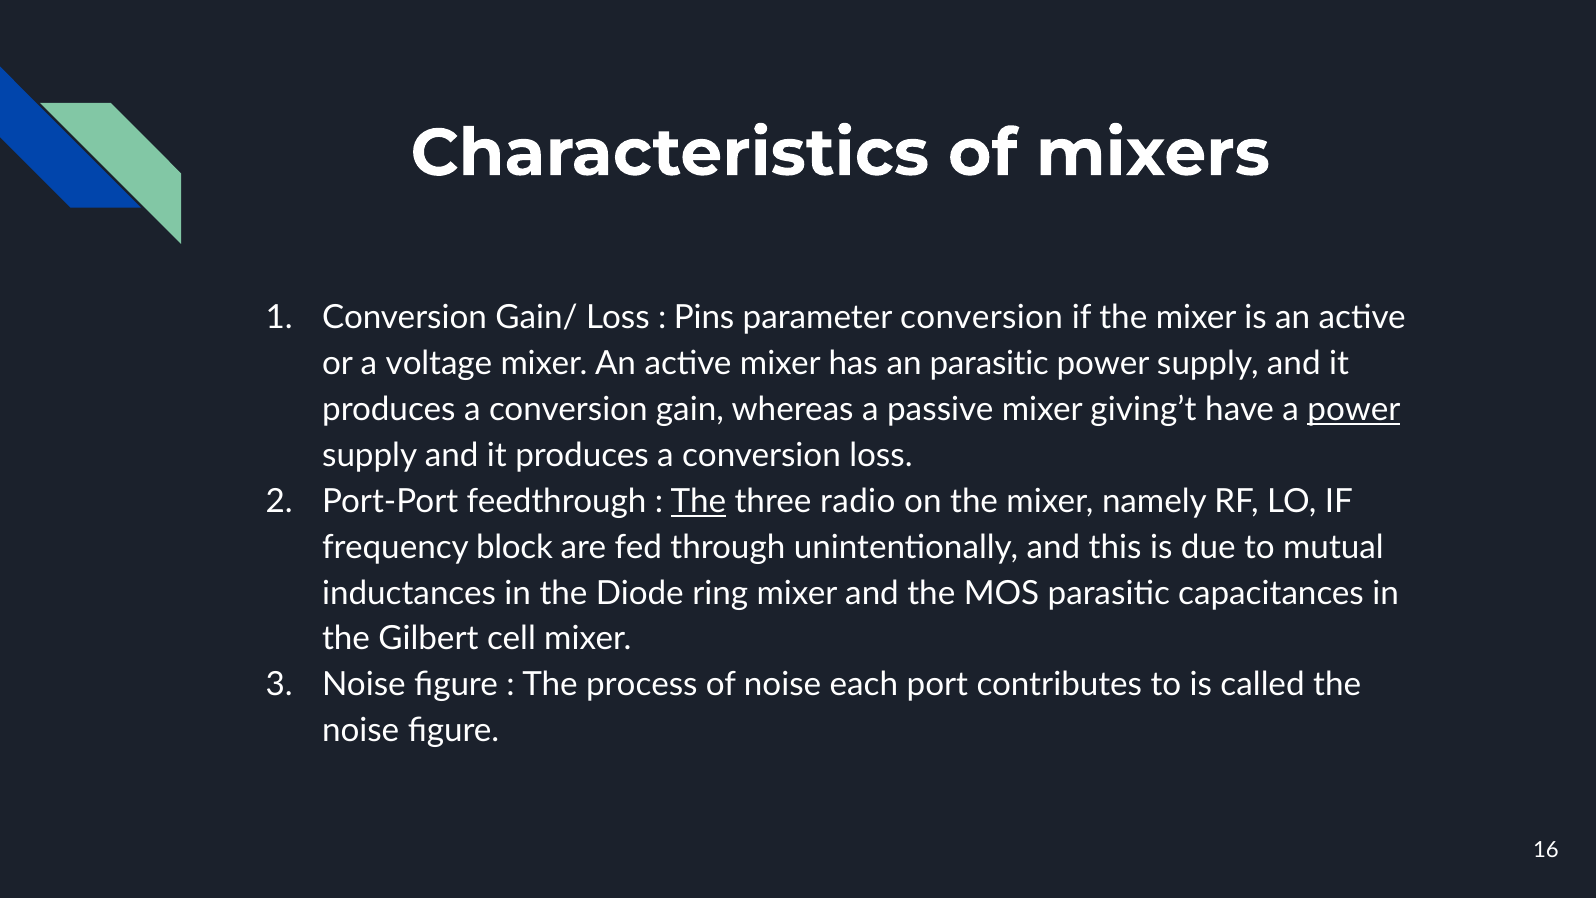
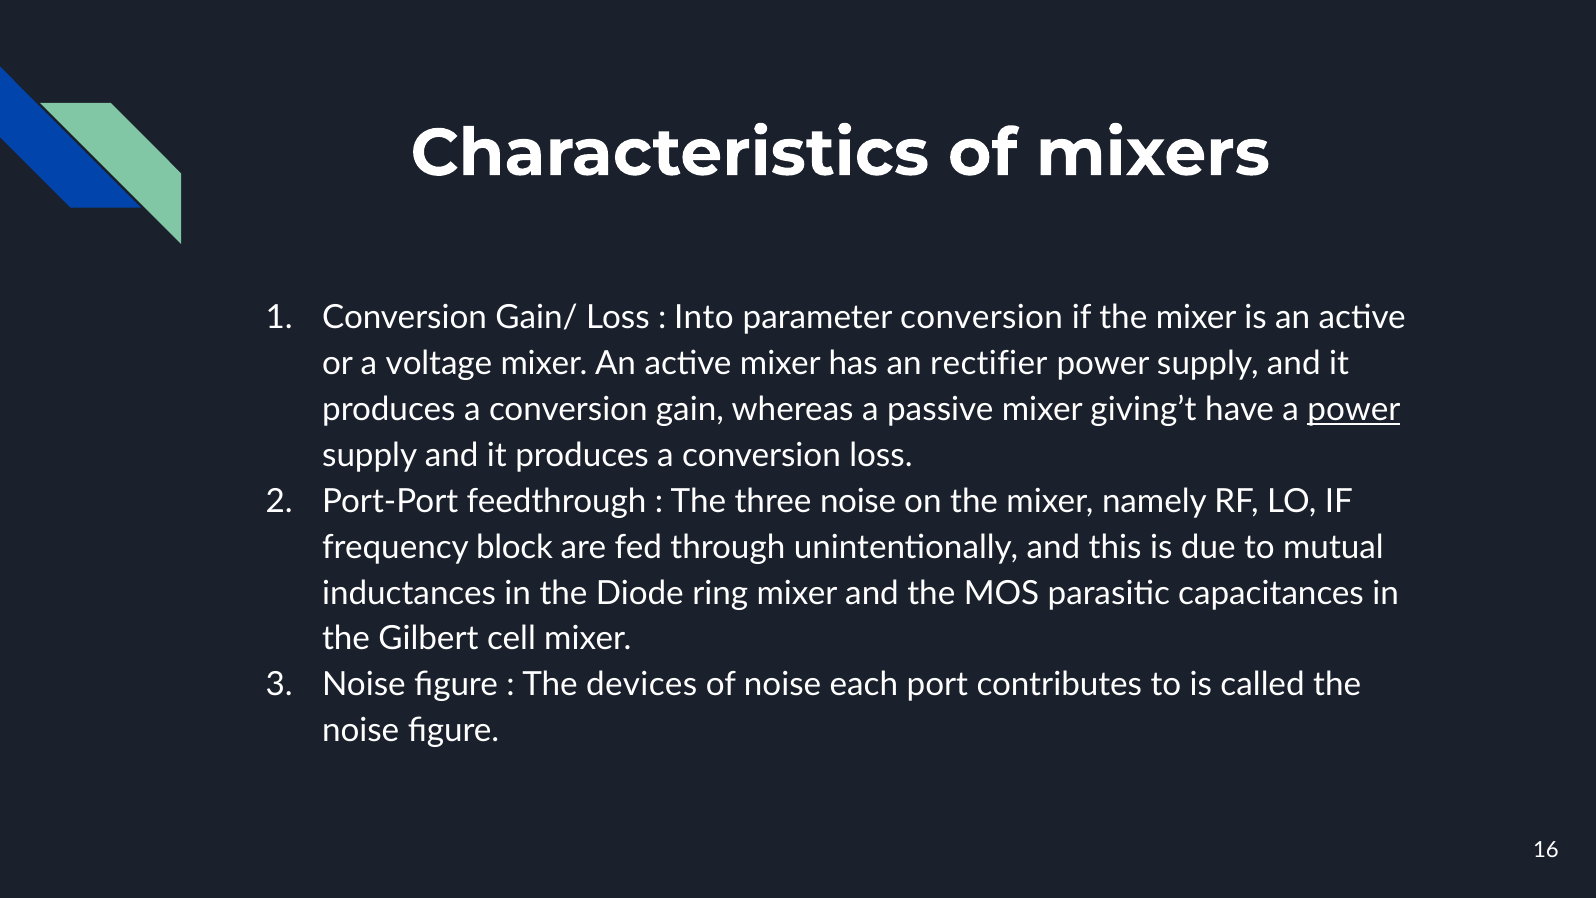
Pins: Pins -> Into
an parasitic: parasitic -> rectifier
The at (698, 501) underline: present -> none
three radio: radio -> noise
process: process -> devices
